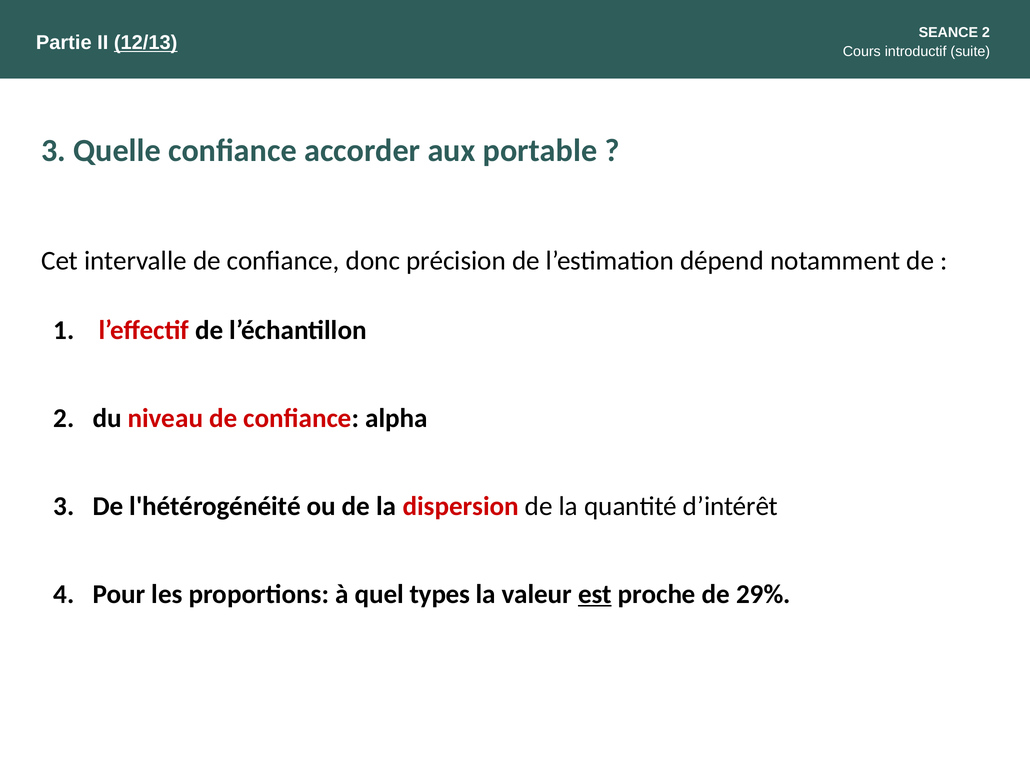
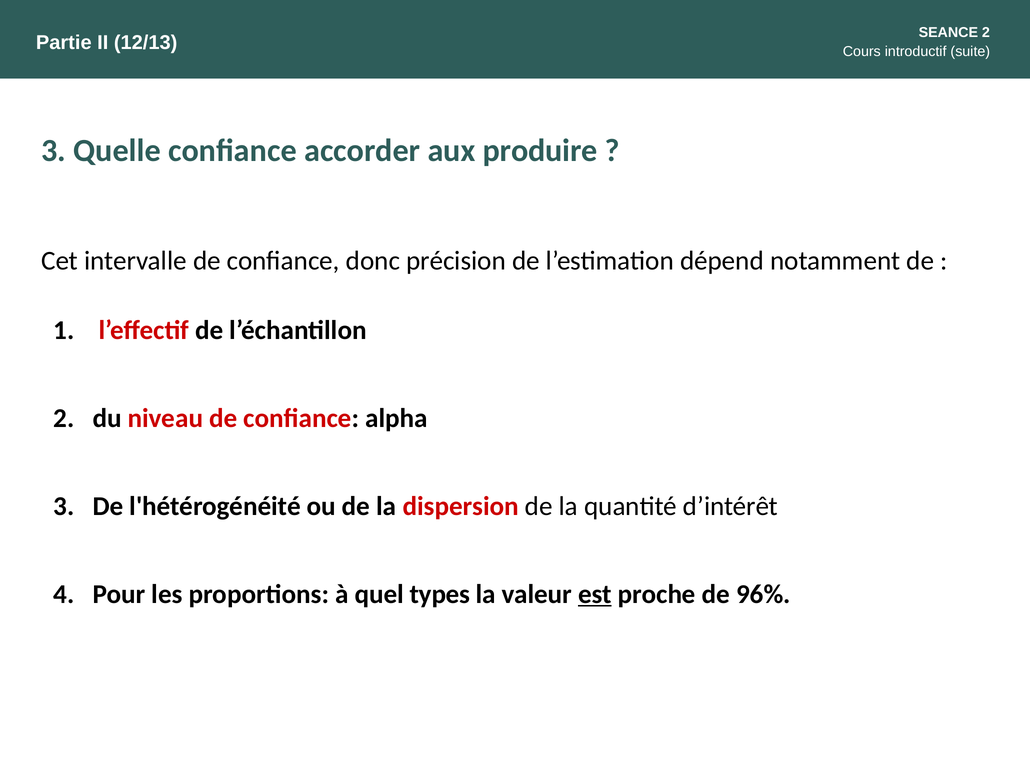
12/13 underline: present -> none
portable: portable -> produire
29%: 29% -> 96%
